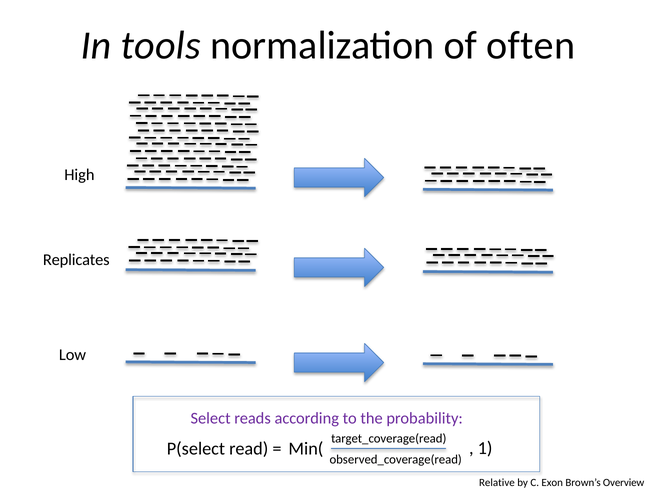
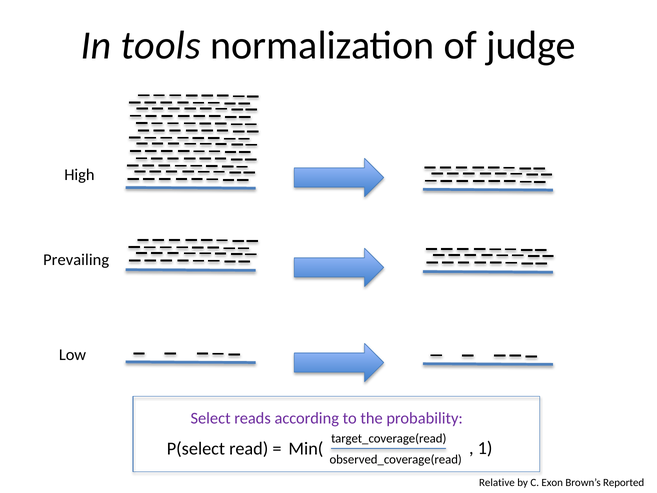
often: often -> judge
Replicates: Replicates -> Prevailing
Overview: Overview -> Reported
